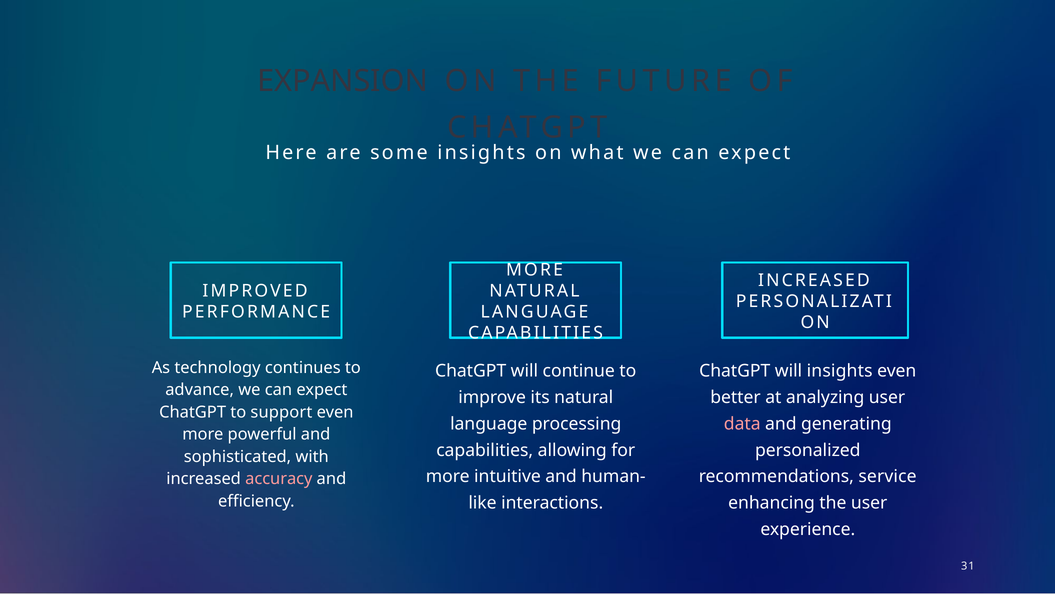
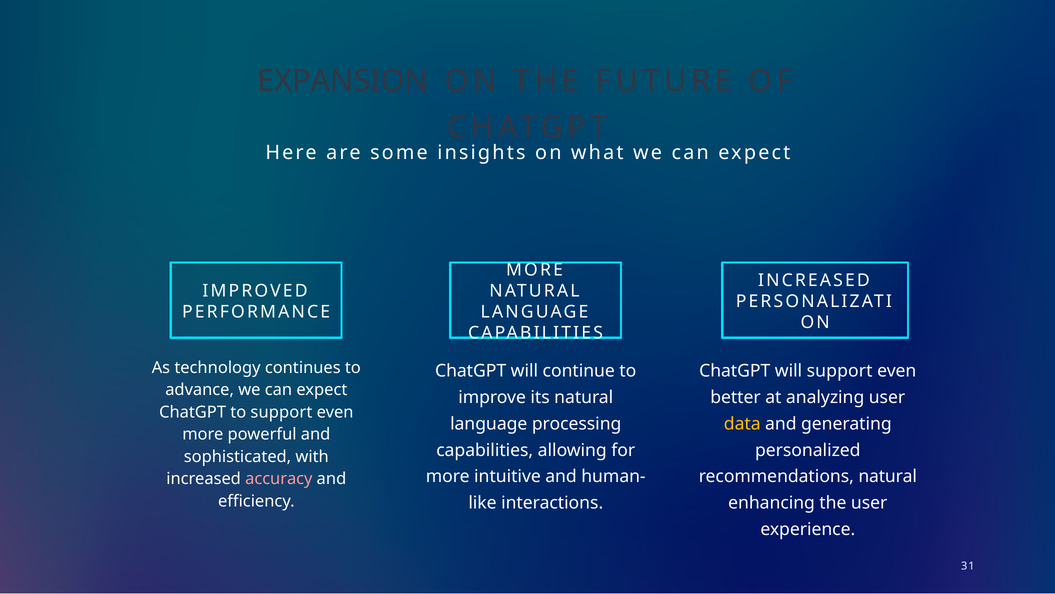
will insights: insights -> support
data colour: pink -> yellow
recommendations service: service -> natural
